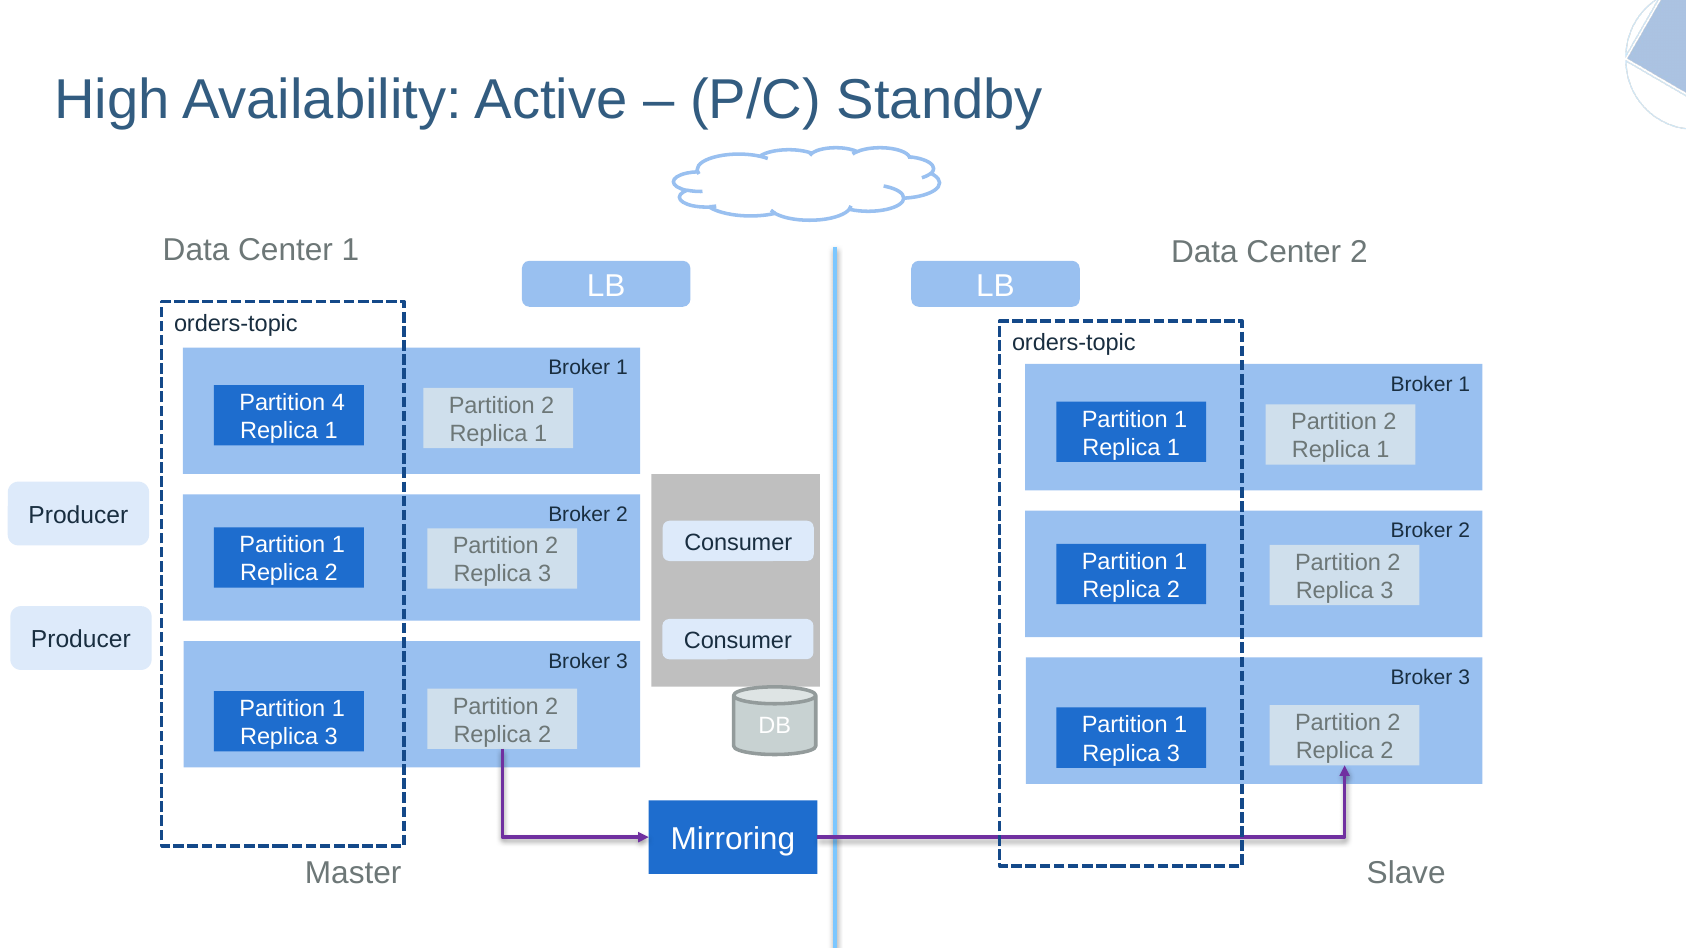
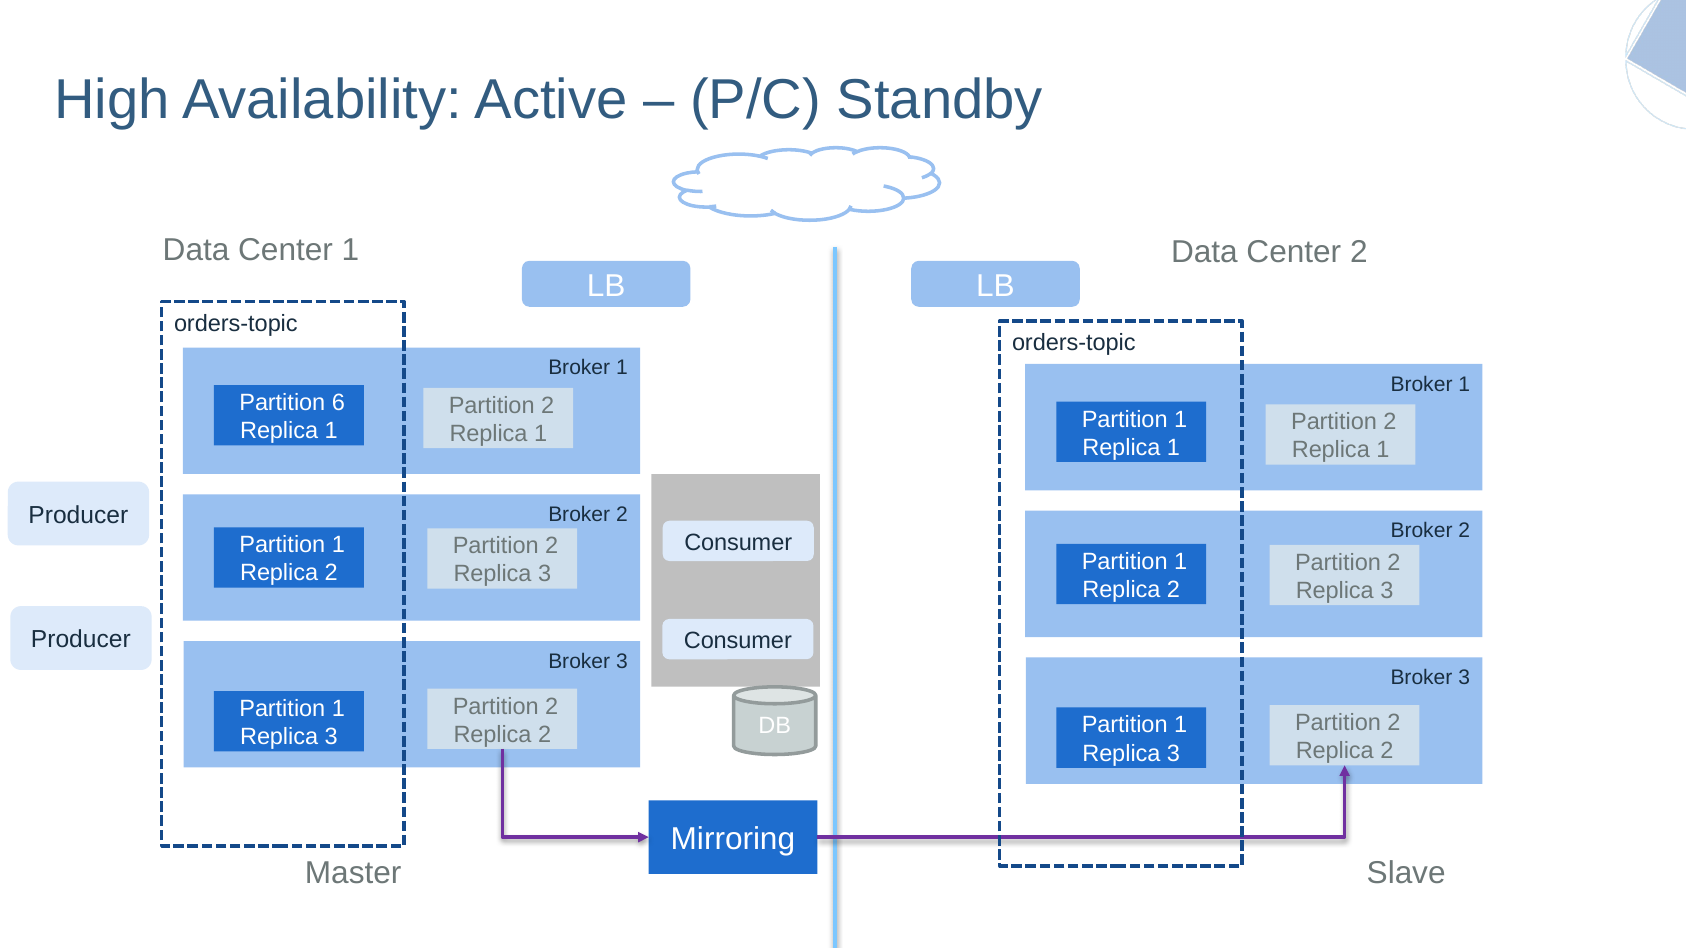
4: 4 -> 6
